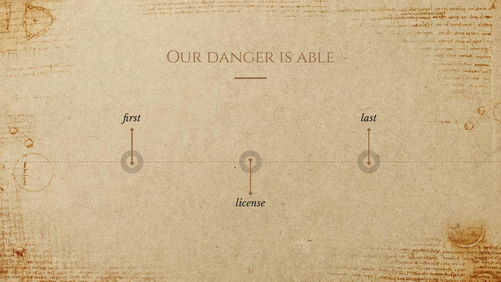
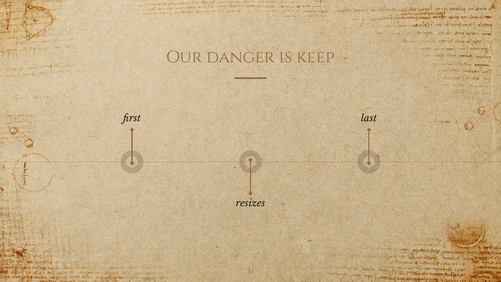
able: able -> keep
license: license -> resizes
